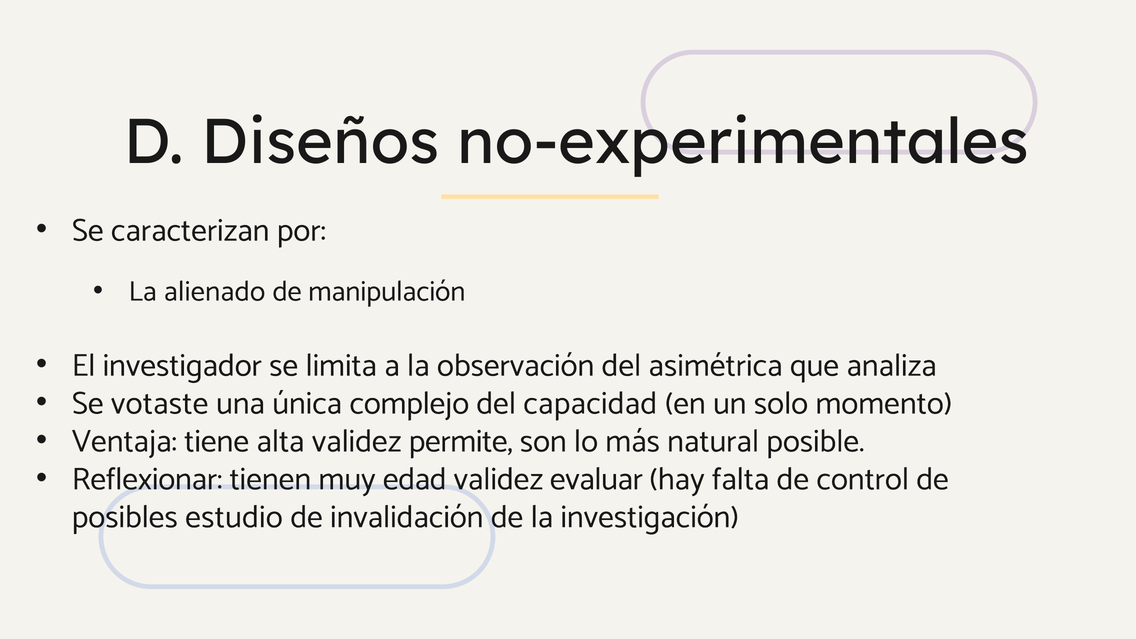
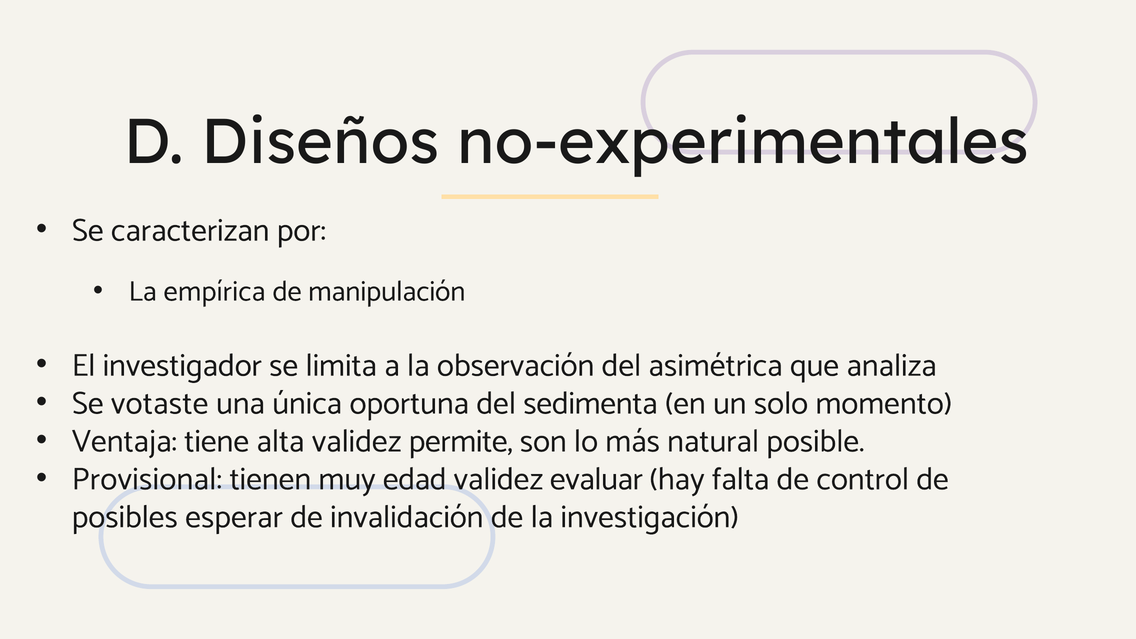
alienado: alienado -> empírica
complejo: complejo -> oportuna
capacidad: capacidad -> sedimenta
Reflexionar: Reflexionar -> Provisional
estudio: estudio -> esperar
